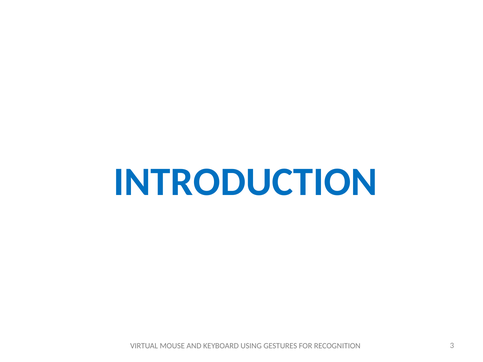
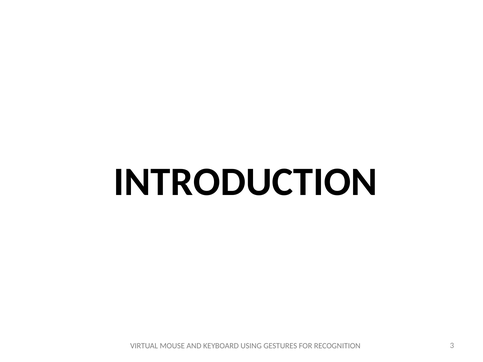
INTRODUCTION colour: blue -> black
